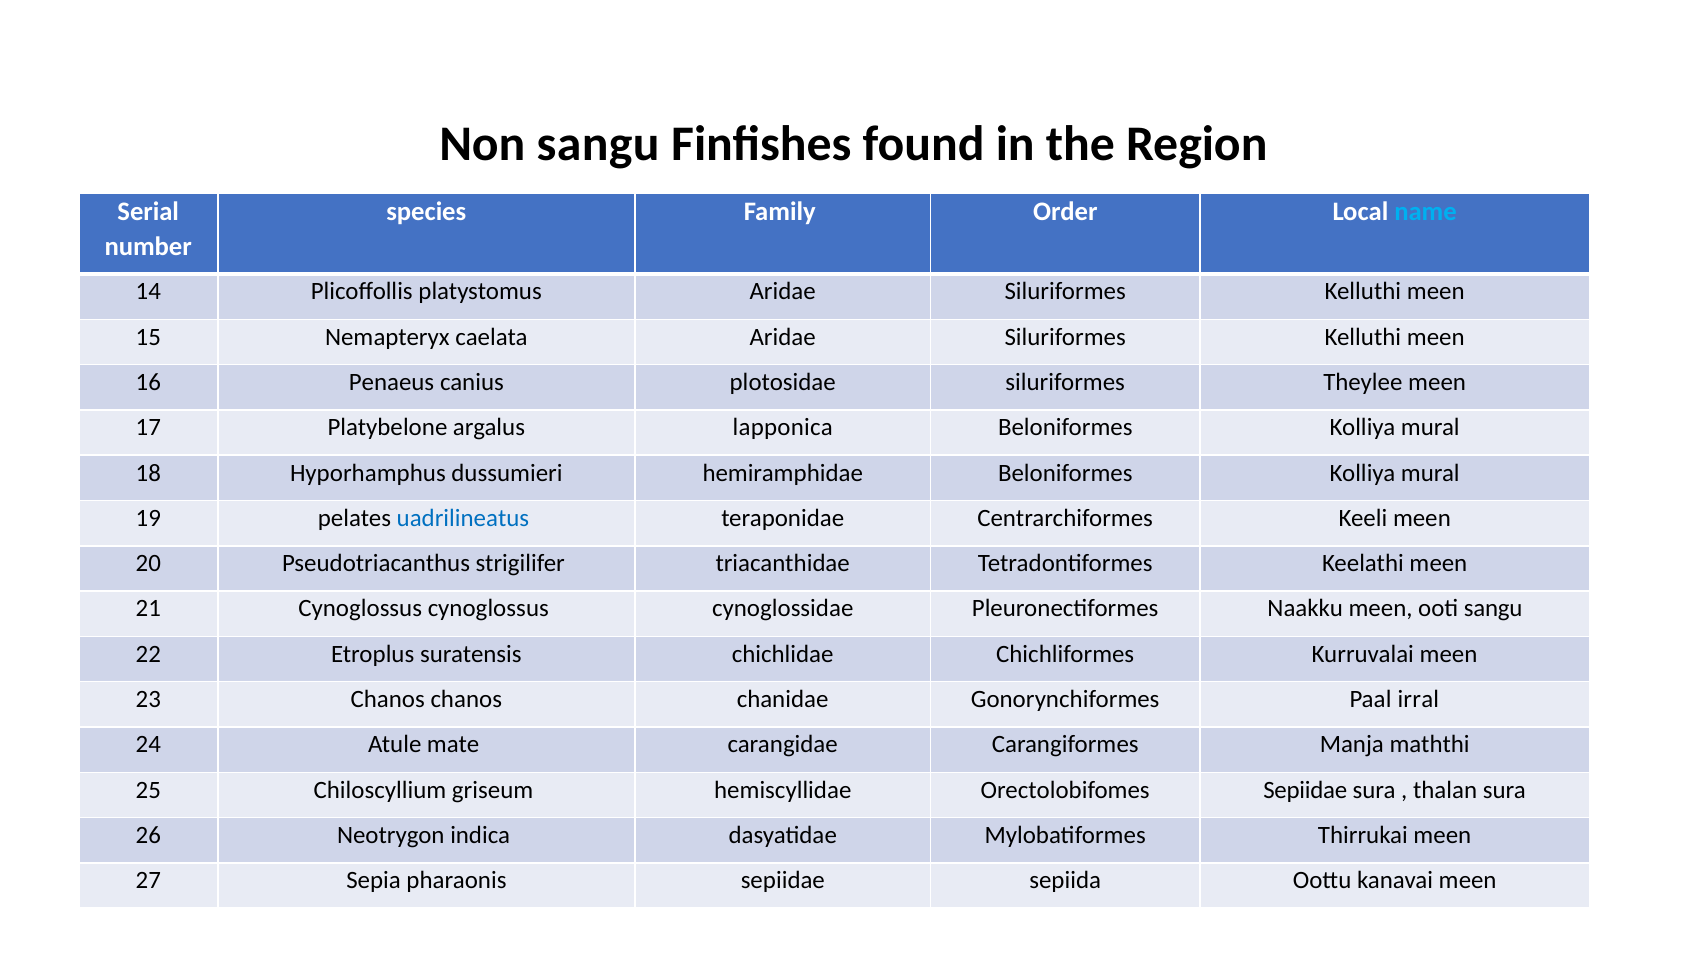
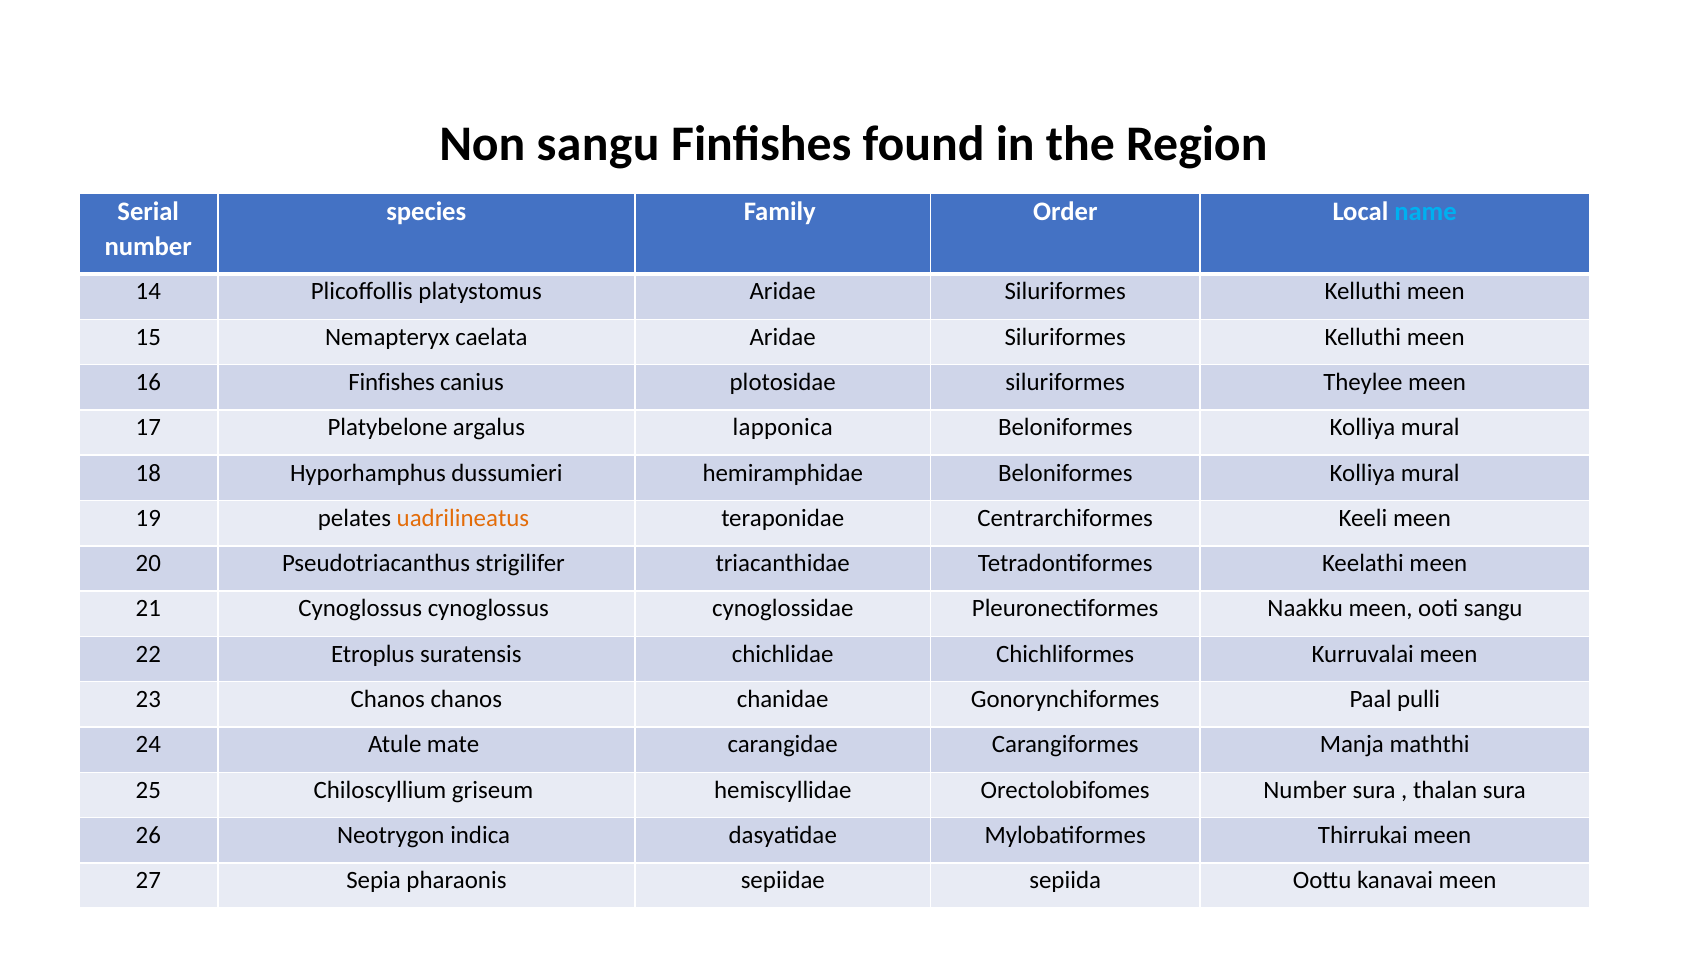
16 Penaeus: Penaeus -> Finfishes
uadrilineatus colour: blue -> orange
irral: irral -> pulli
Orectolobifomes Sepiidae: Sepiidae -> Number
